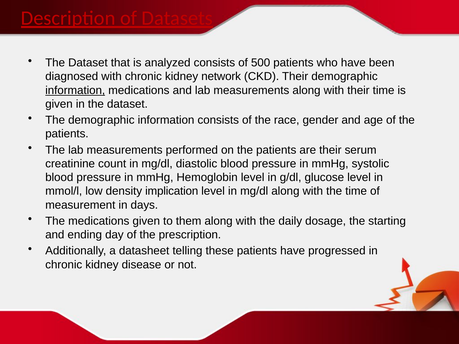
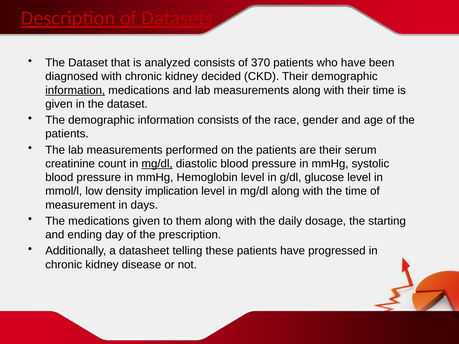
500: 500 -> 370
network: network -> decided
mg/dl at (157, 164) underline: none -> present
